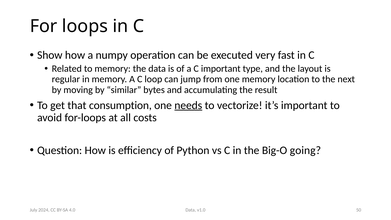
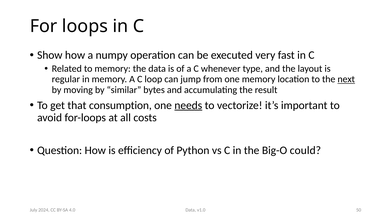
C important: important -> whenever
next underline: none -> present
going: going -> could
